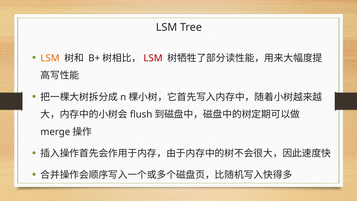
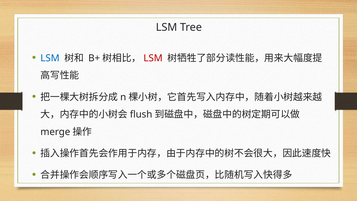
LSM at (50, 58) colour: orange -> blue
